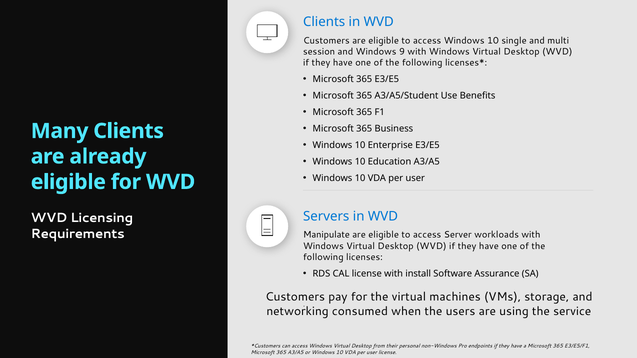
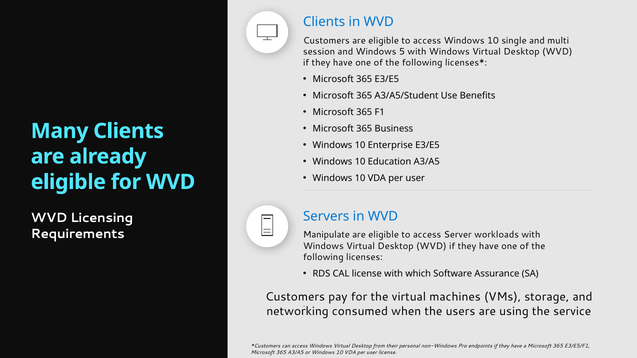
9: 9 -> 5
install: install -> which
